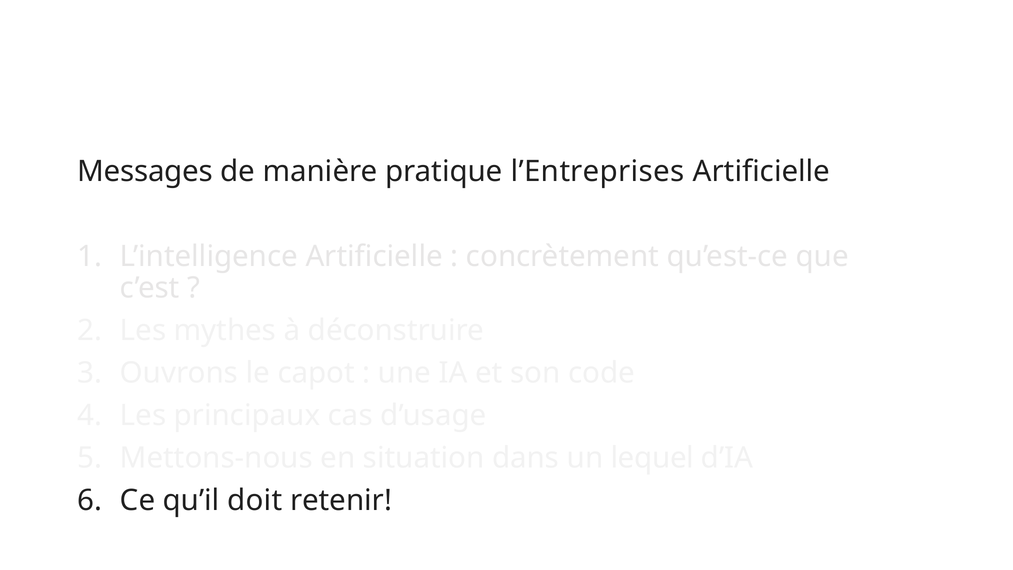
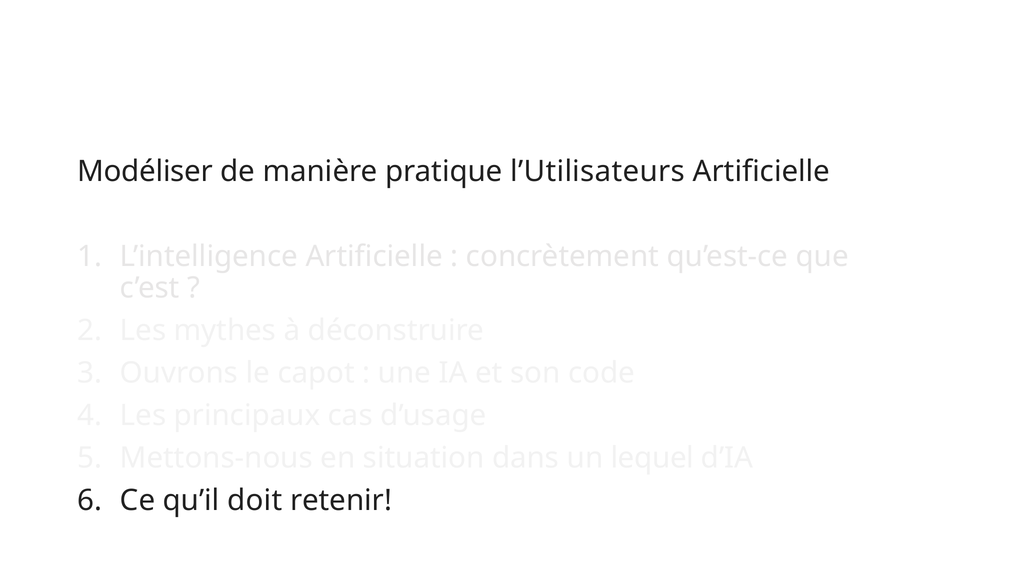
Messages: Messages -> Modéliser
l’Entreprises: l’Entreprises -> l’Utilisateurs
